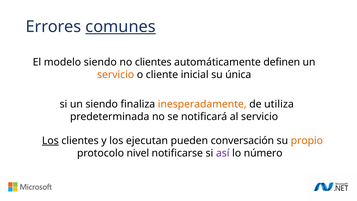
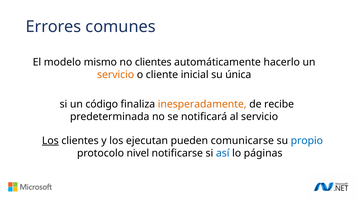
comunes underline: present -> none
modelo siendo: siendo -> mismo
definen: definen -> hacerlo
un siendo: siendo -> código
utiliza: utiliza -> recibe
conversación: conversación -> comunicarse
propio colour: orange -> blue
así colour: purple -> blue
número: número -> páginas
